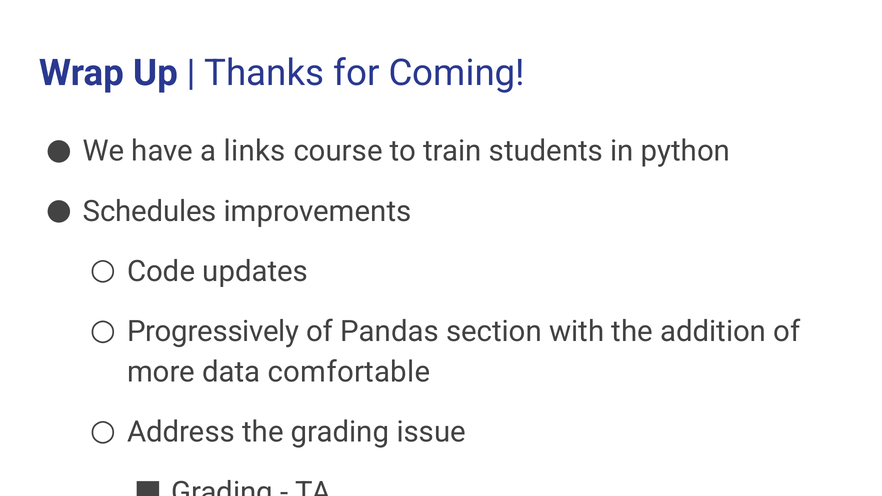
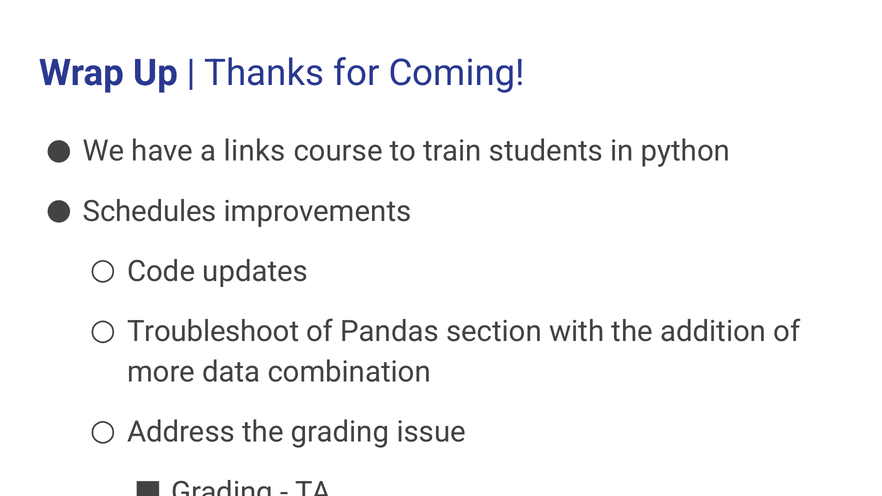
Progressively: Progressively -> Troubleshoot
comfortable: comfortable -> combination
